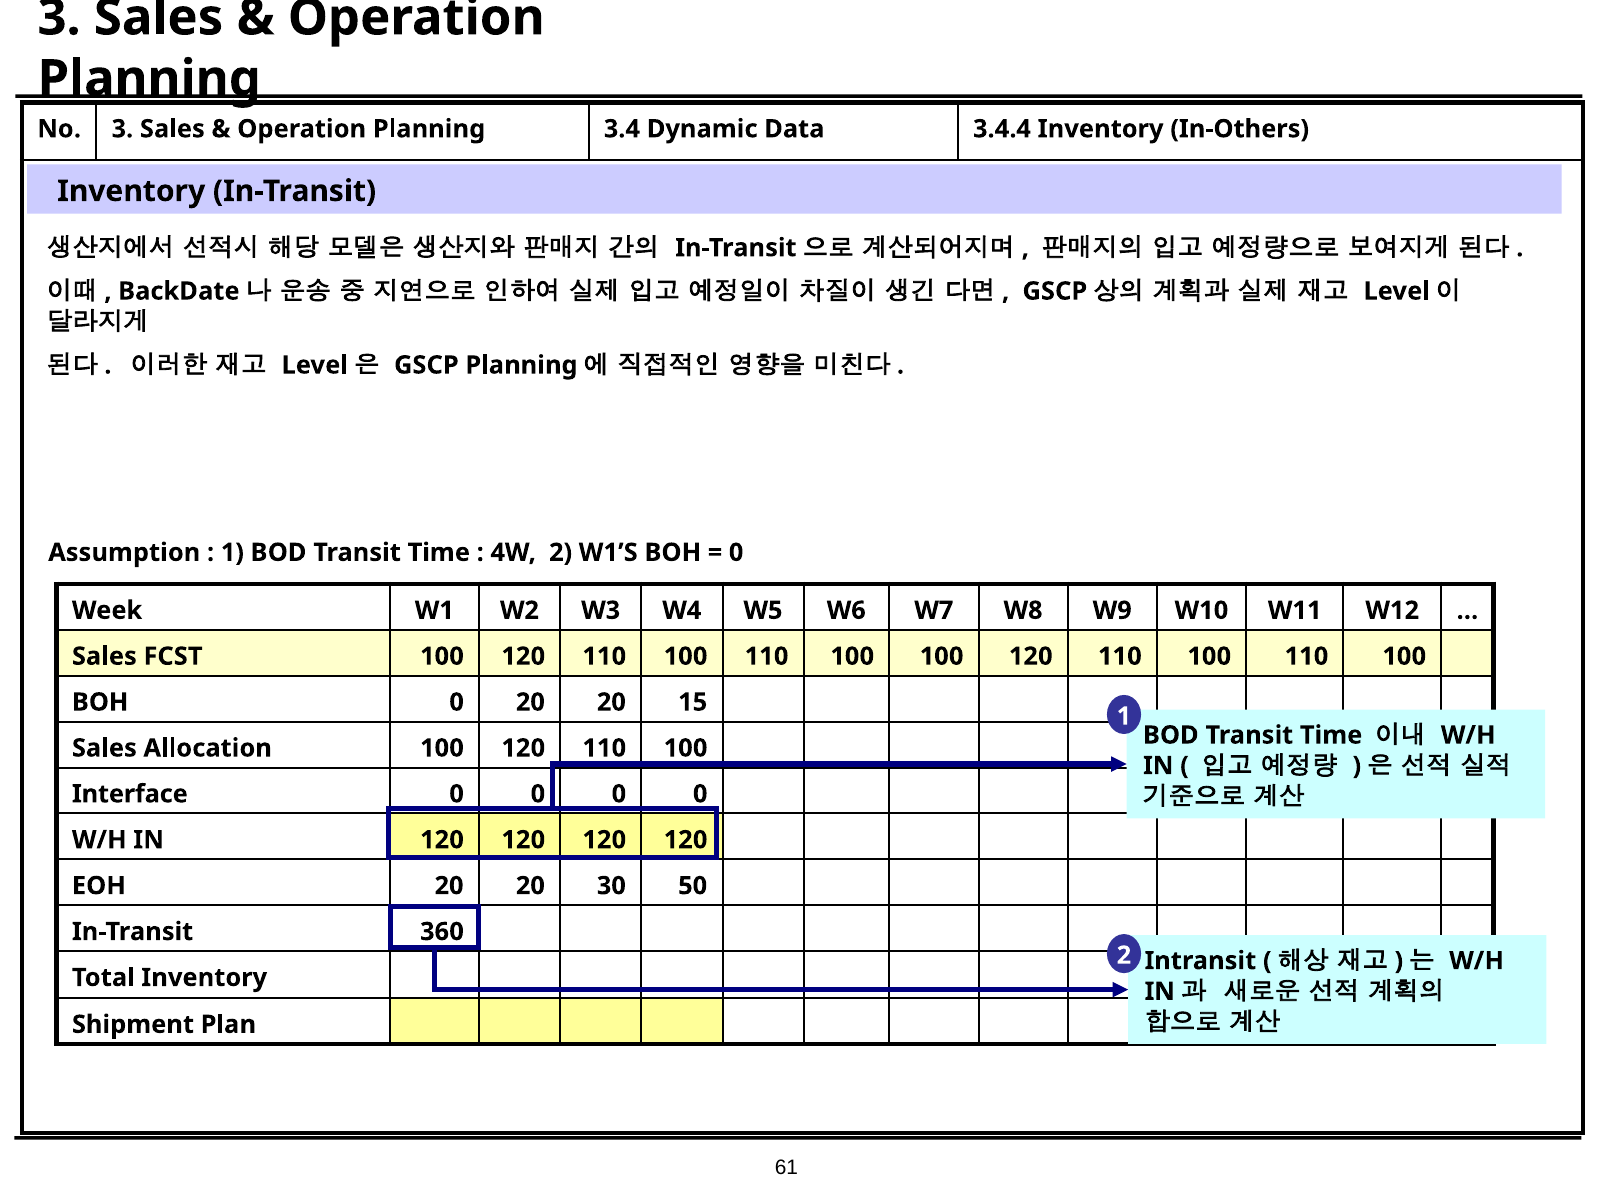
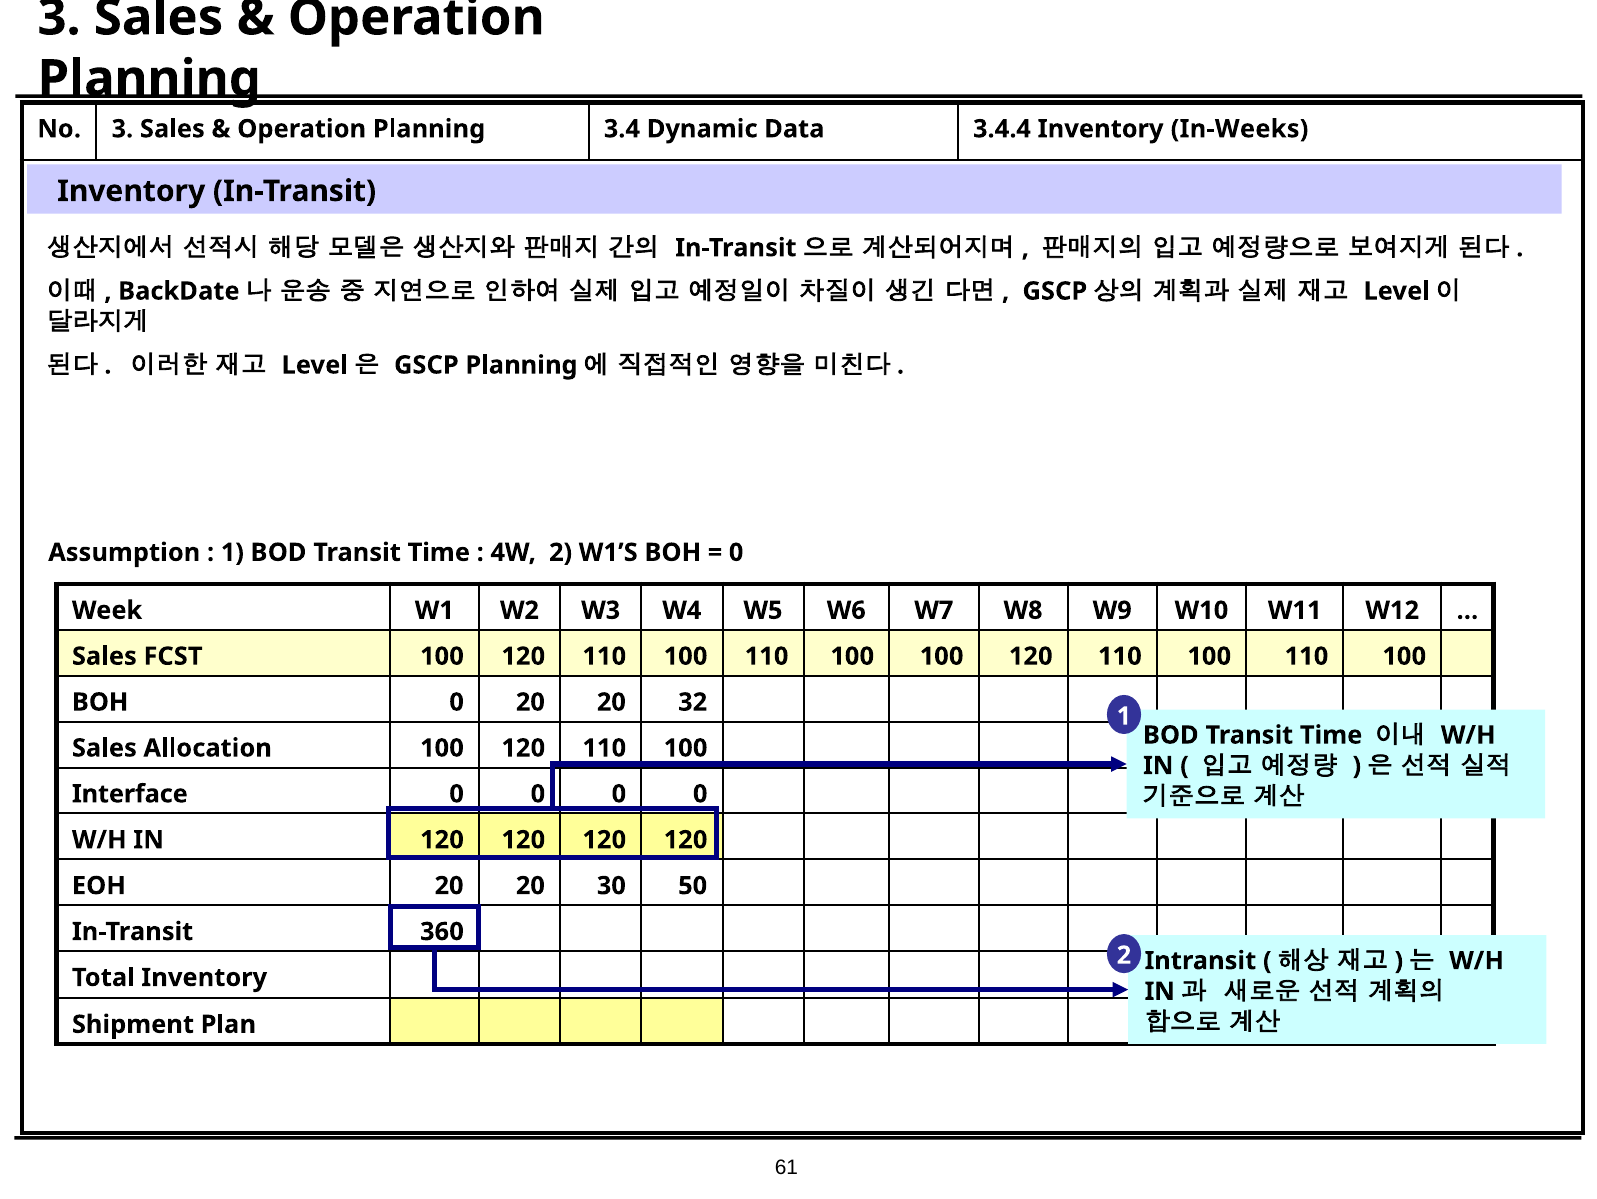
In-Others: In-Others -> In-Weeks
15: 15 -> 32
